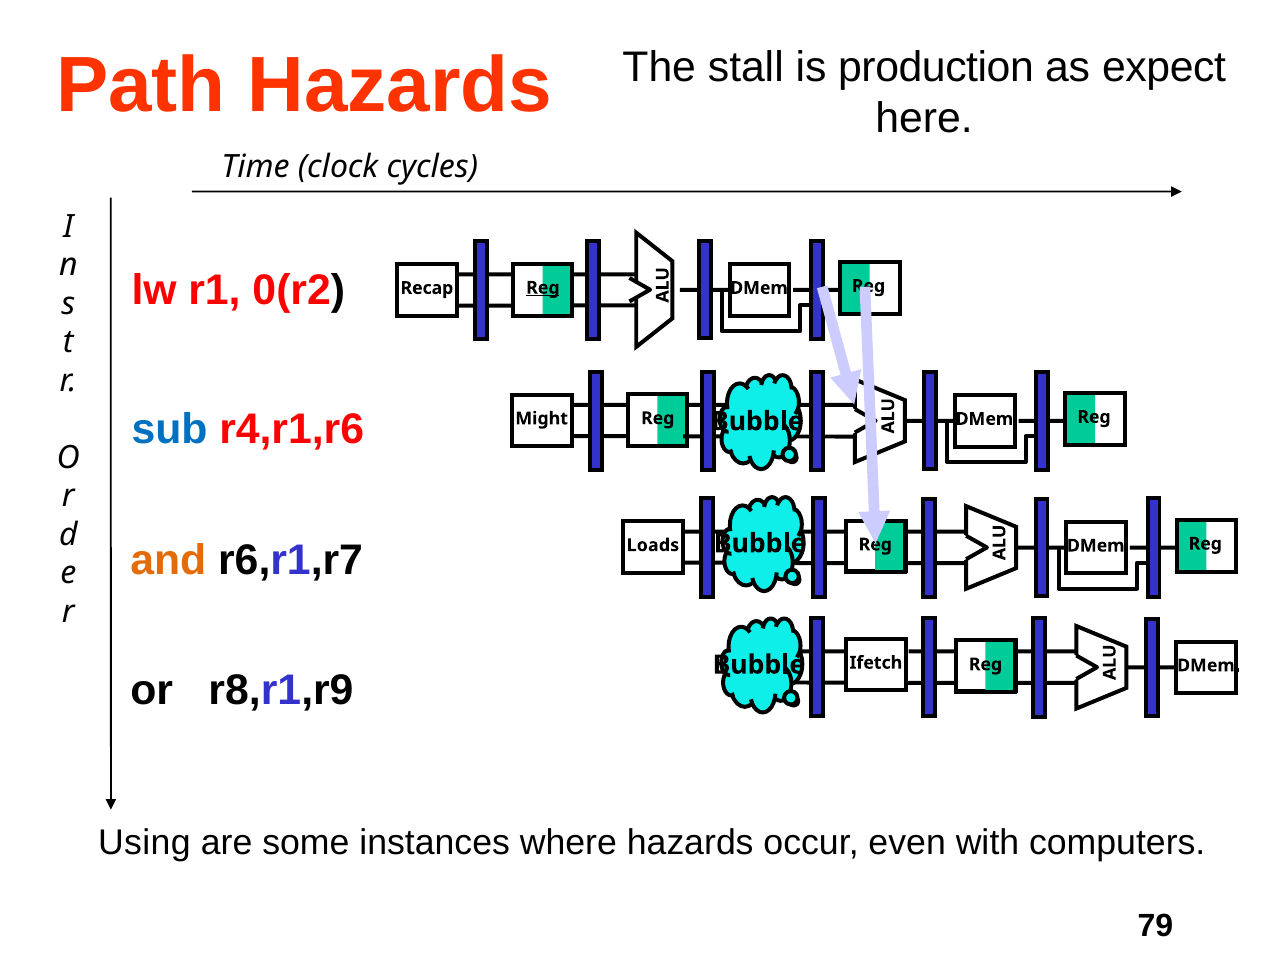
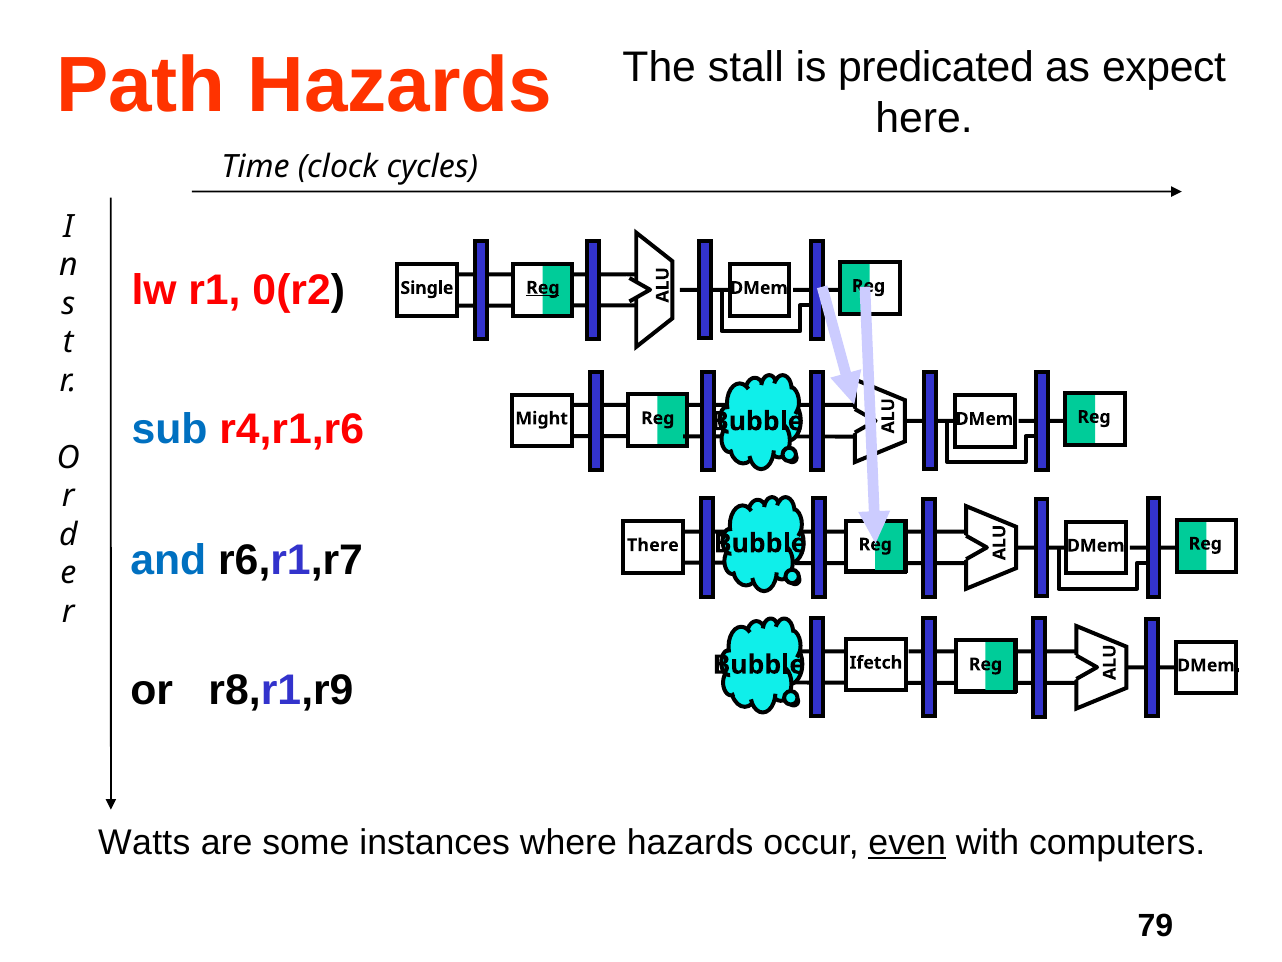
production: production -> predicated
Recap: Recap -> Single
and colour: orange -> blue
Loads: Loads -> There
Using: Using -> Watts
even underline: none -> present
